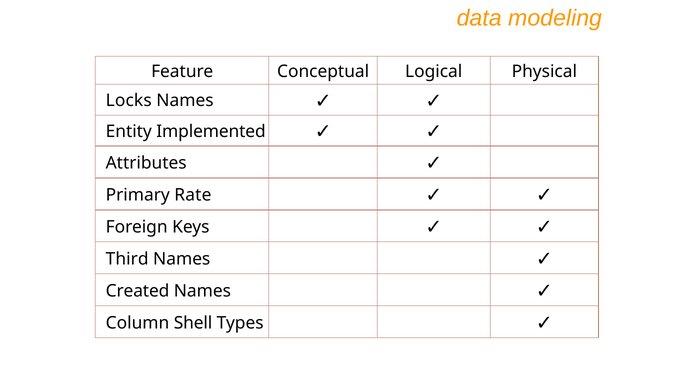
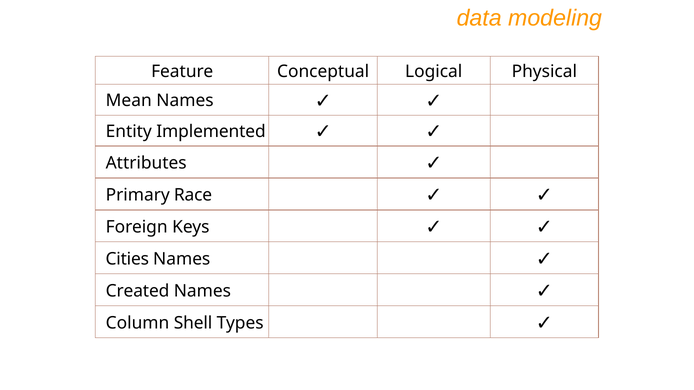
Locks: Locks -> Mean
Rate: Rate -> Race
Third: Third -> Cities
